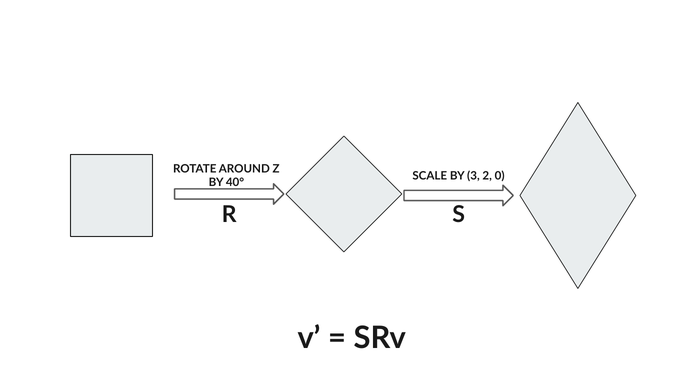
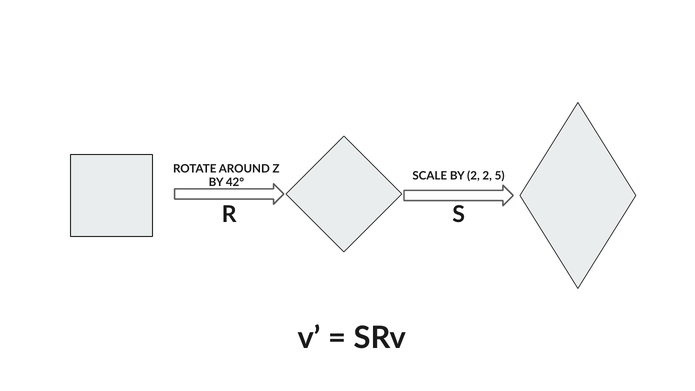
BY 3: 3 -> 2
0: 0 -> 5
40°: 40° -> 42°
